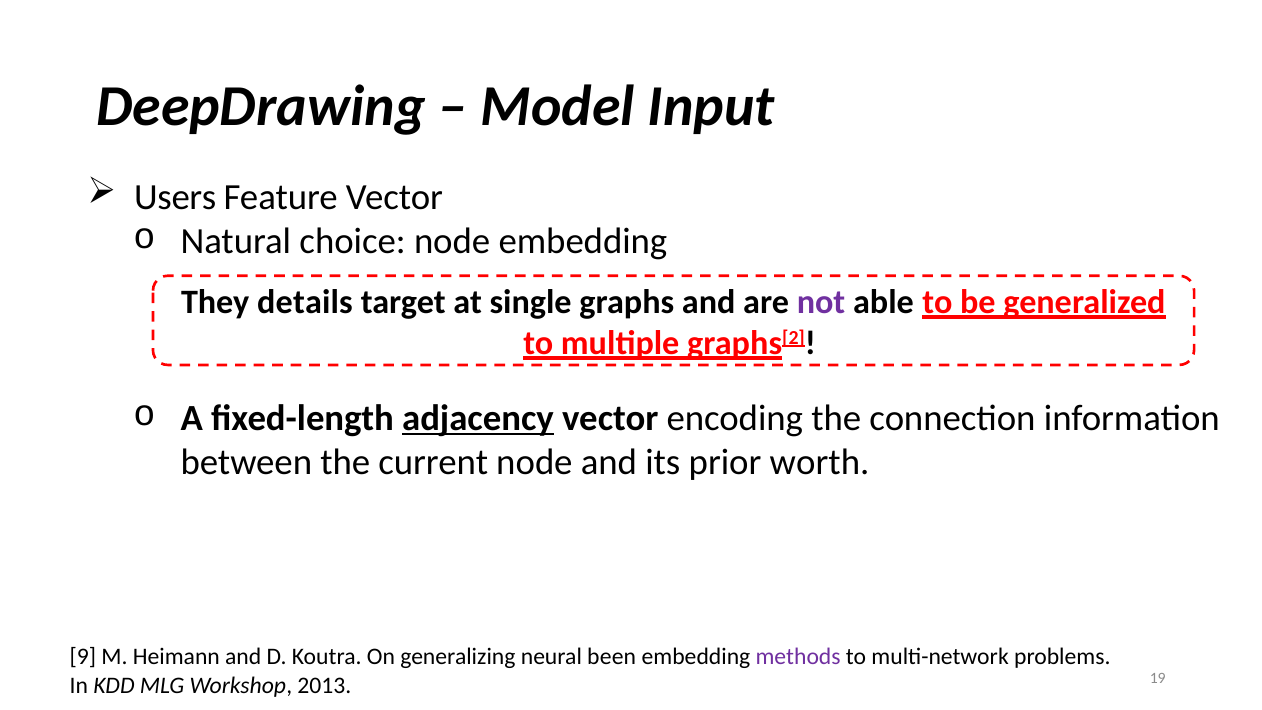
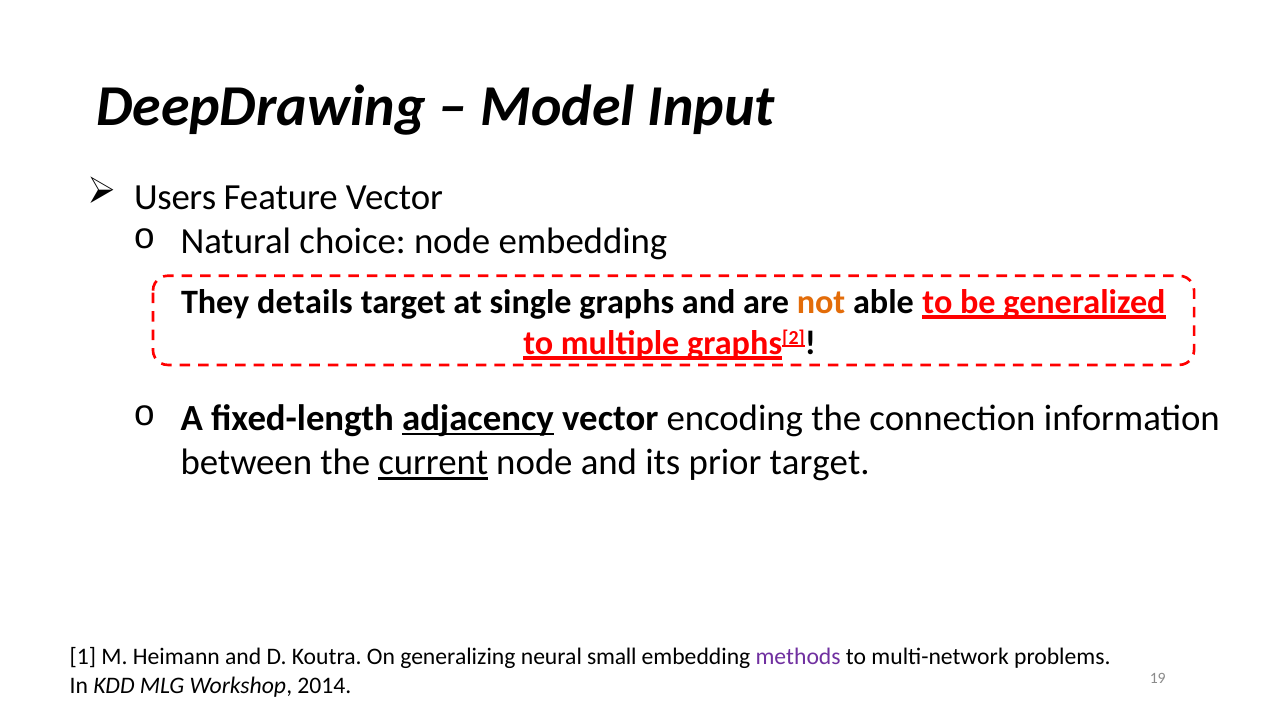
not colour: purple -> orange
current underline: none -> present
prior worth: worth -> target
9: 9 -> 1
been: been -> small
2013: 2013 -> 2014
